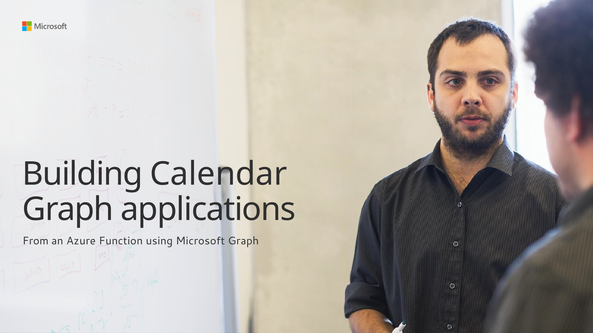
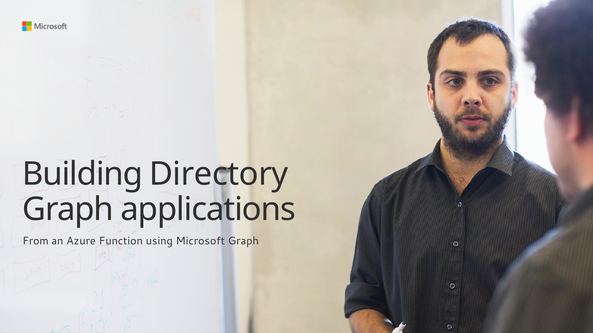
Calendar: Calendar -> Directory
